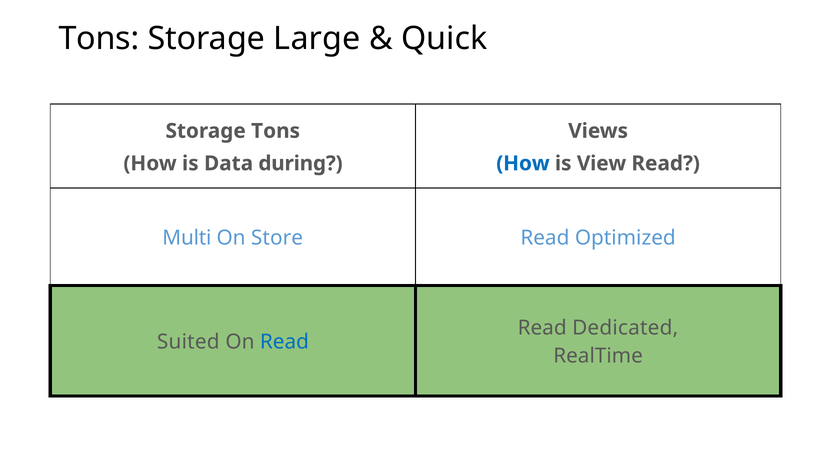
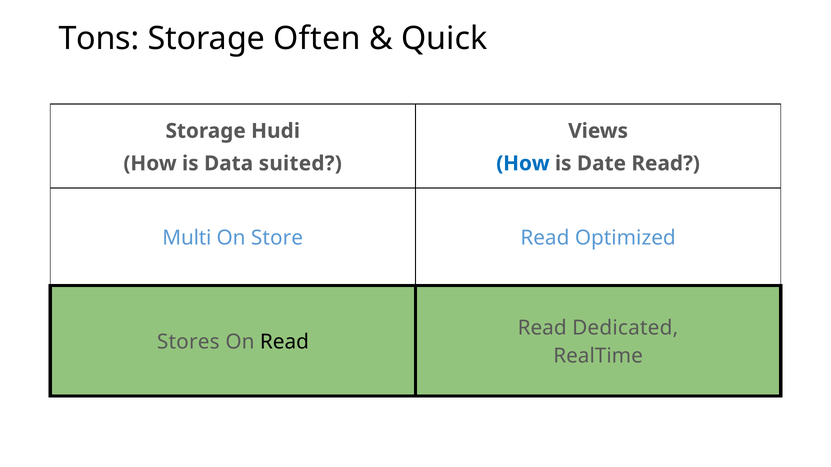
Large: Large -> Often
Storage Tons: Tons -> Hudi
during: during -> suited
View: View -> Date
Suited: Suited -> Stores
Read at (284, 342) colour: blue -> black
